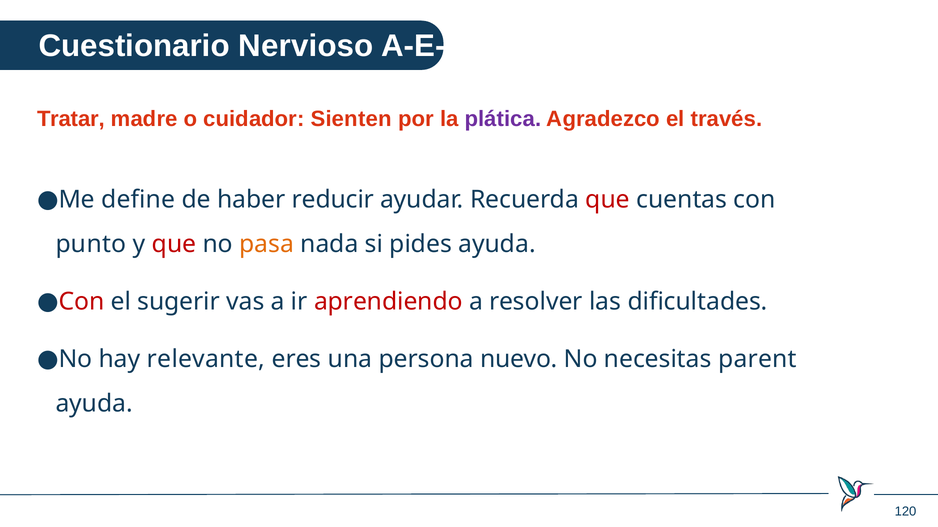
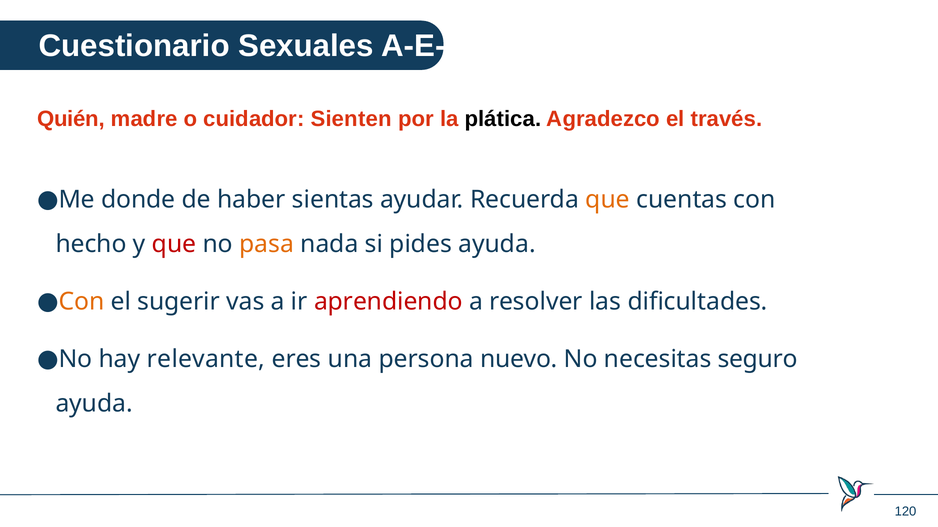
Nervioso: Nervioso -> Sexuales
Tratar: Tratar -> Quién
plática colour: purple -> black
define: define -> donde
reducir: reducir -> sientas
que at (608, 200) colour: red -> orange
punto: punto -> hecho
Con at (81, 302) colour: red -> orange
parent: parent -> seguro
